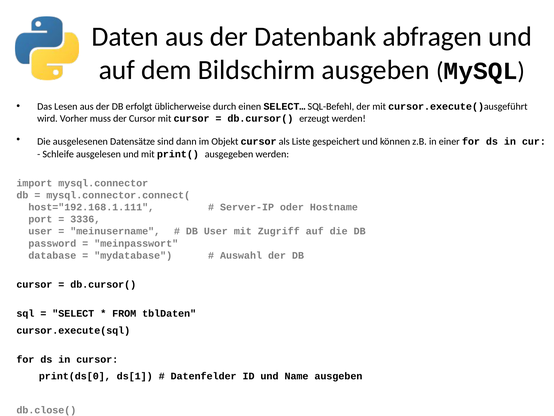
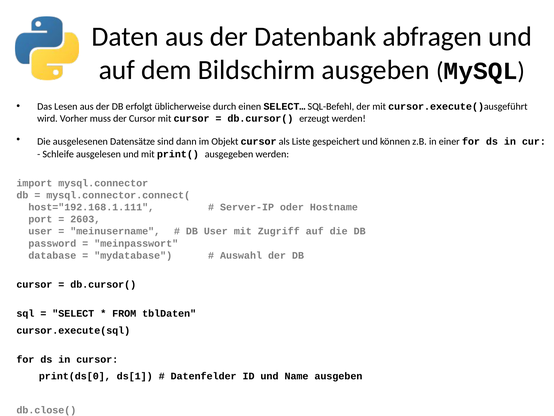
3336: 3336 -> 2603
